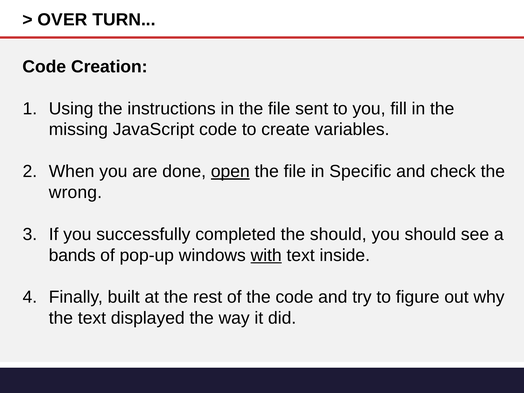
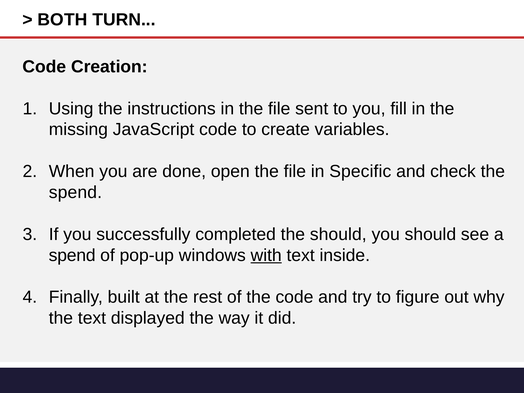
OVER: OVER -> BOTH
open underline: present -> none
wrong at (75, 192): wrong -> spend
bands at (72, 255): bands -> spend
